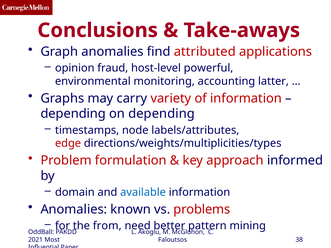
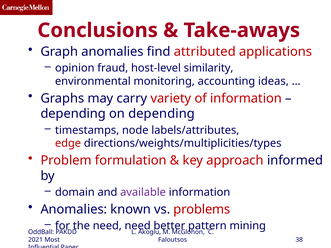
powerful: powerful -> similarity
latter: latter -> ideas
available colour: blue -> purple
the from: from -> need
